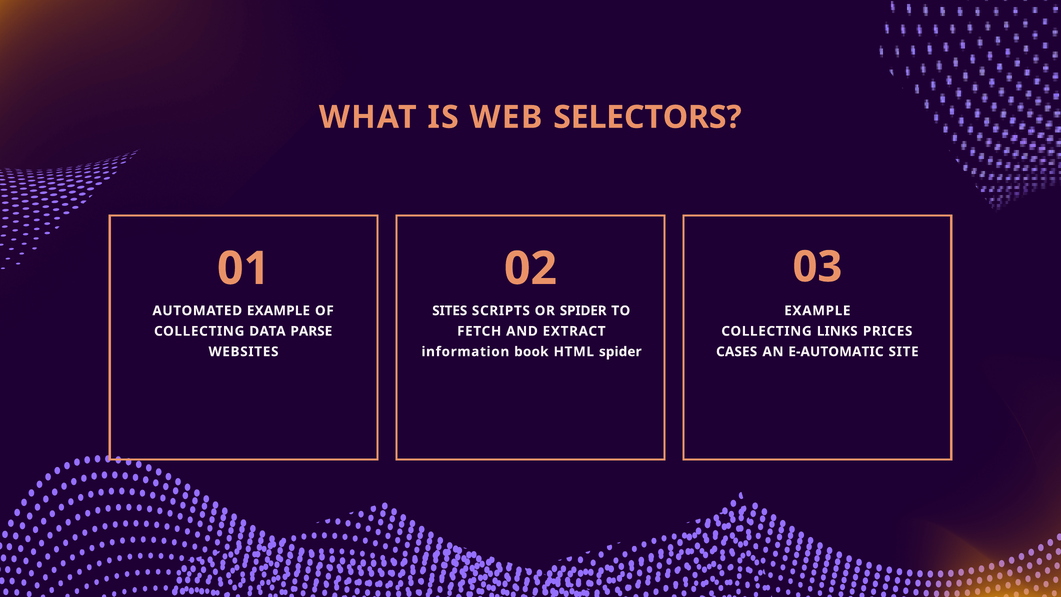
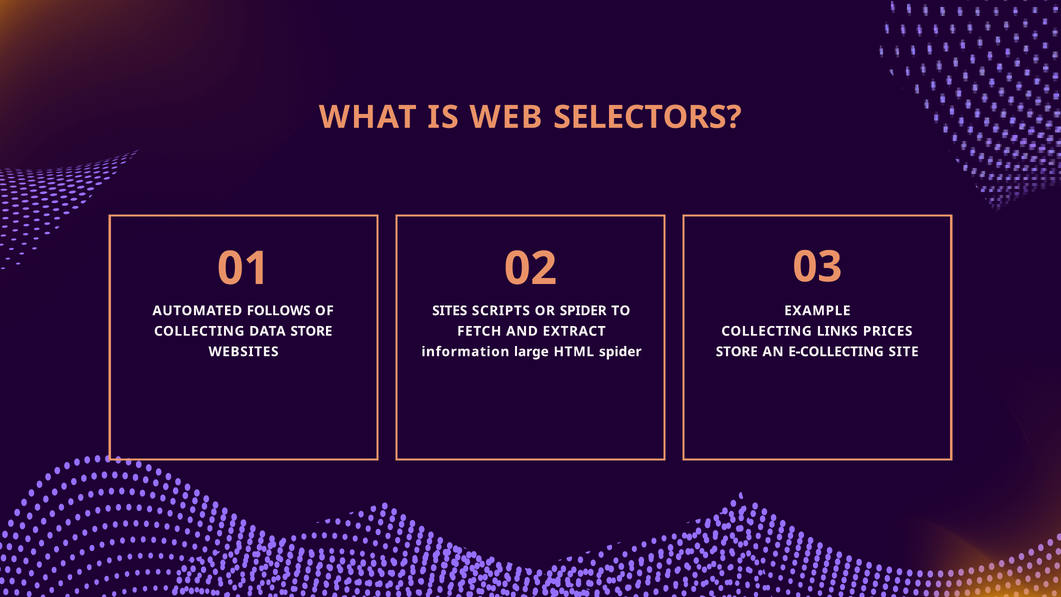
AUTOMATED EXAMPLE: EXAMPLE -> FOLLOWS
DATA PARSE: PARSE -> STORE
book: book -> large
CASES at (737, 352): CASES -> STORE
E-AUTOMATIC: E-AUTOMATIC -> E-COLLECTING
